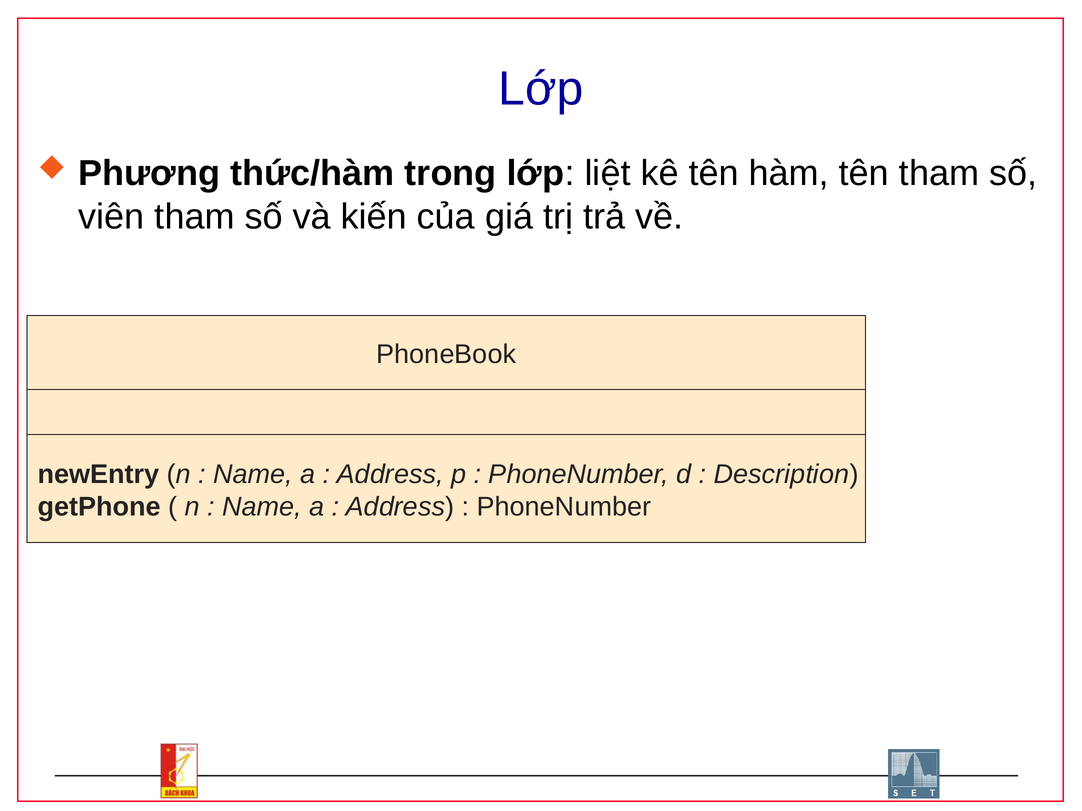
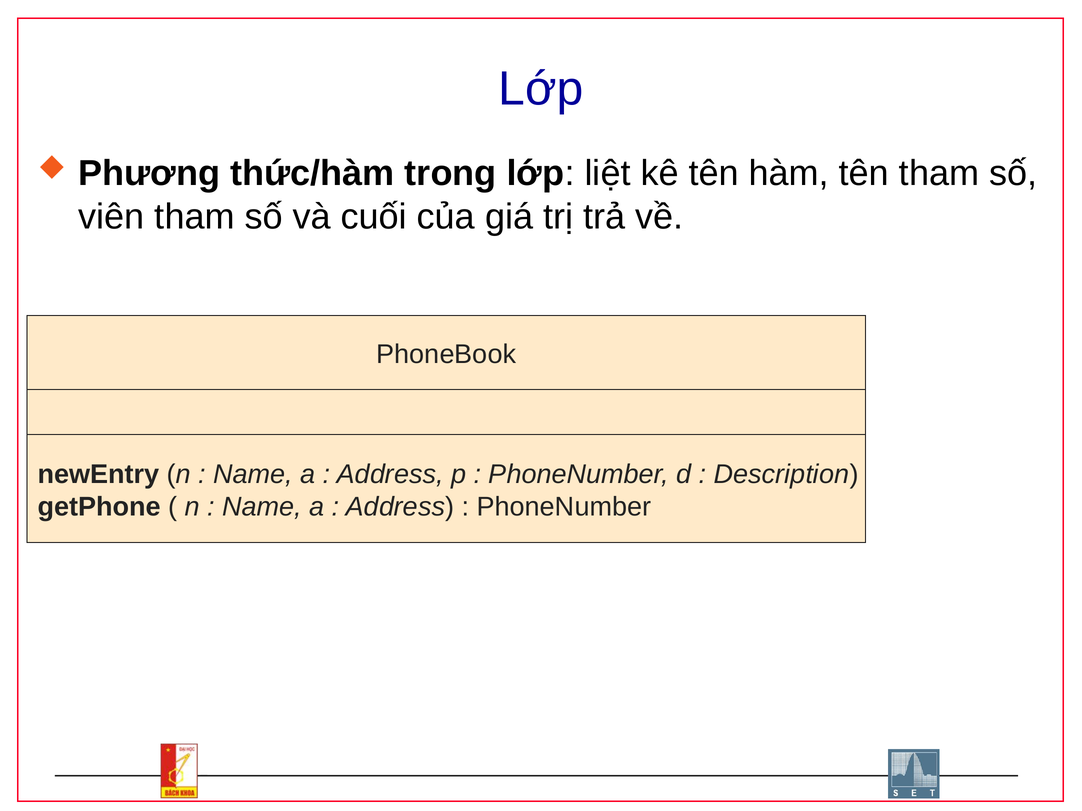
kiến: kiến -> cuối
